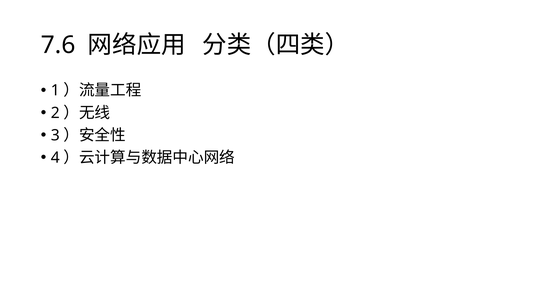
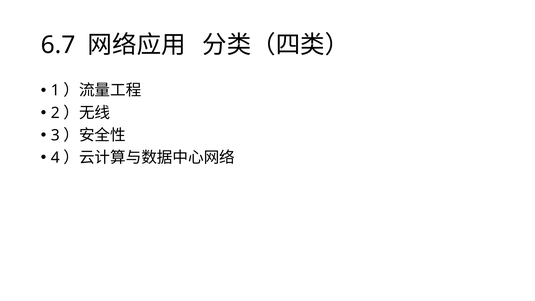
7.6: 7.6 -> 6.7
